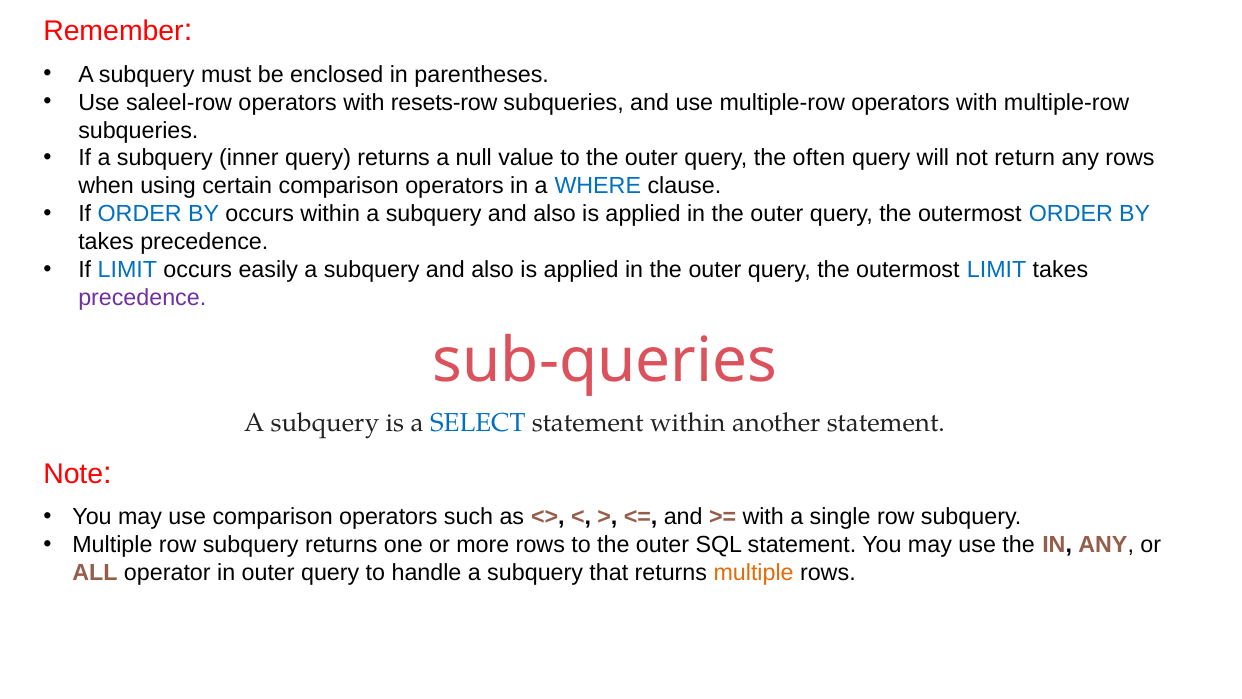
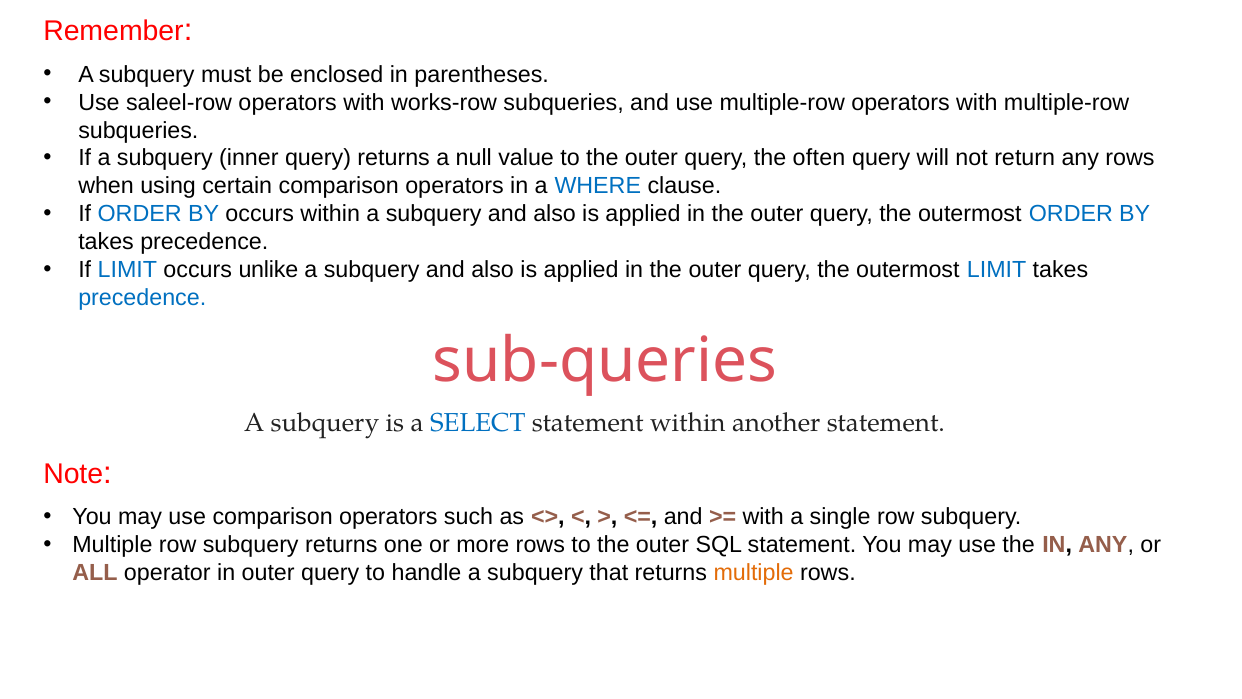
resets-row: resets-row -> works-row
easily: easily -> unlike
precedence at (142, 298) colour: purple -> blue
